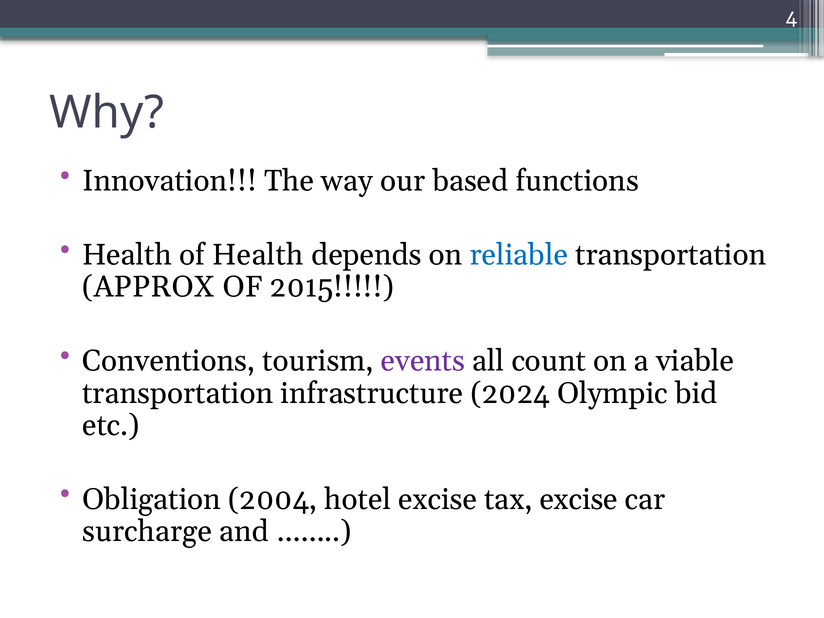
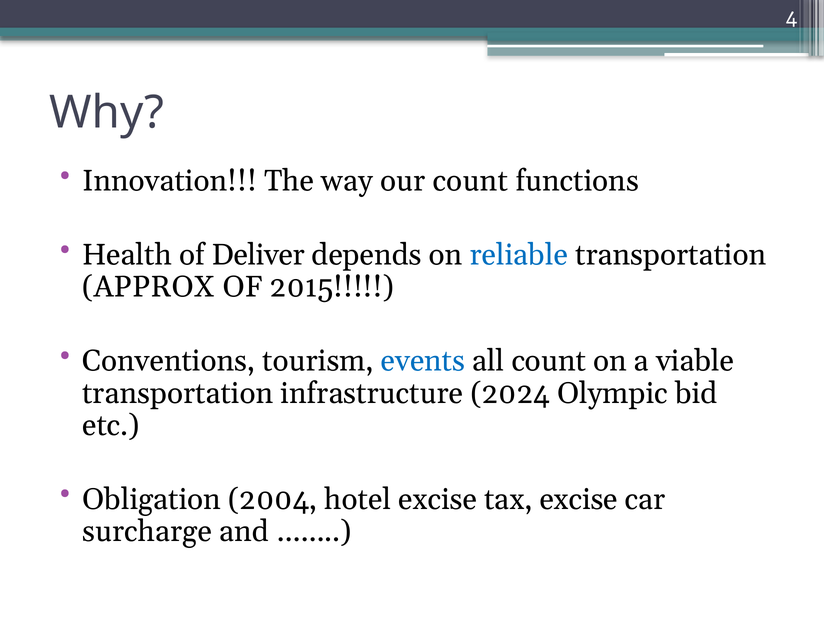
our based: based -> count
of Health: Health -> Deliver
events colour: purple -> blue
